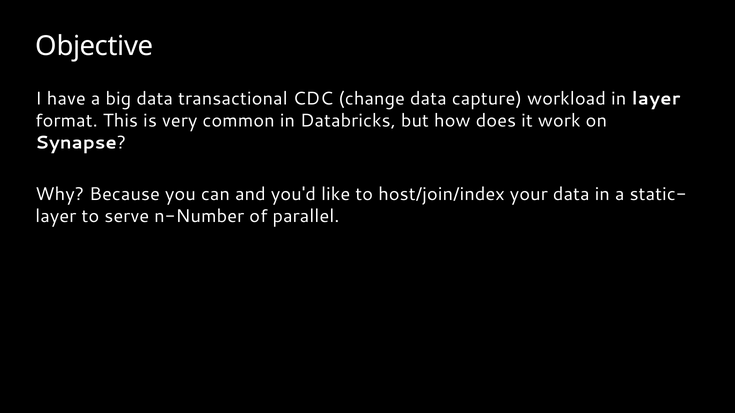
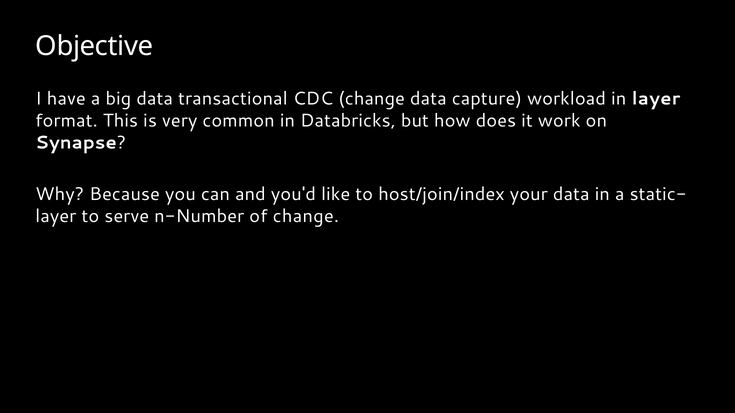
of parallel: parallel -> change
